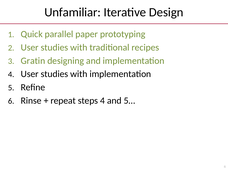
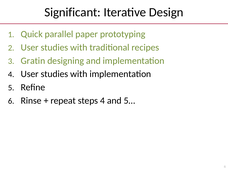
Unfamiliar: Unfamiliar -> Significant
